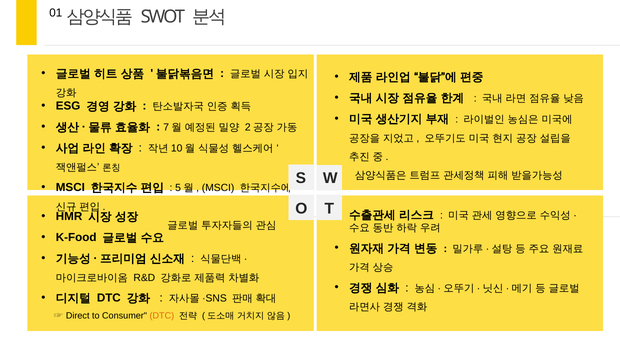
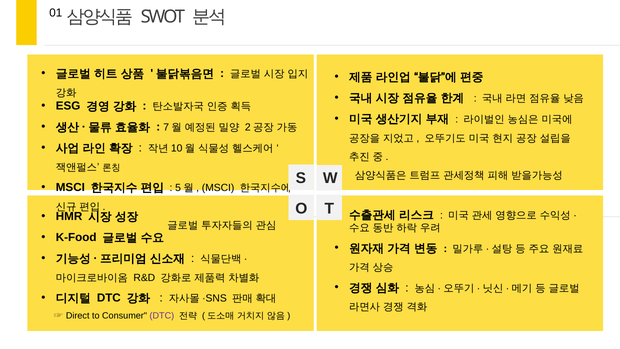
DTC at (162, 315) colour: orange -> purple
